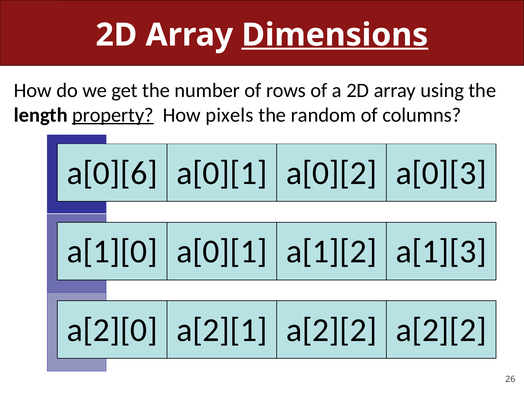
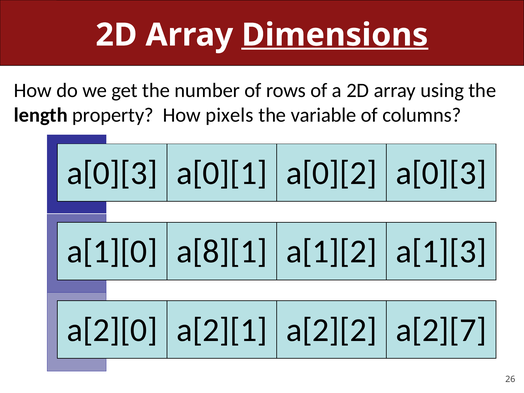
property underline: present -> none
random: random -> variable
a[0][6 at (112, 173): a[0][6 -> a[0][3
a[1][0 a[0][1: a[0][1 -> a[8][1
a[2][2 a[2][2: a[2][2 -> a[2][7
